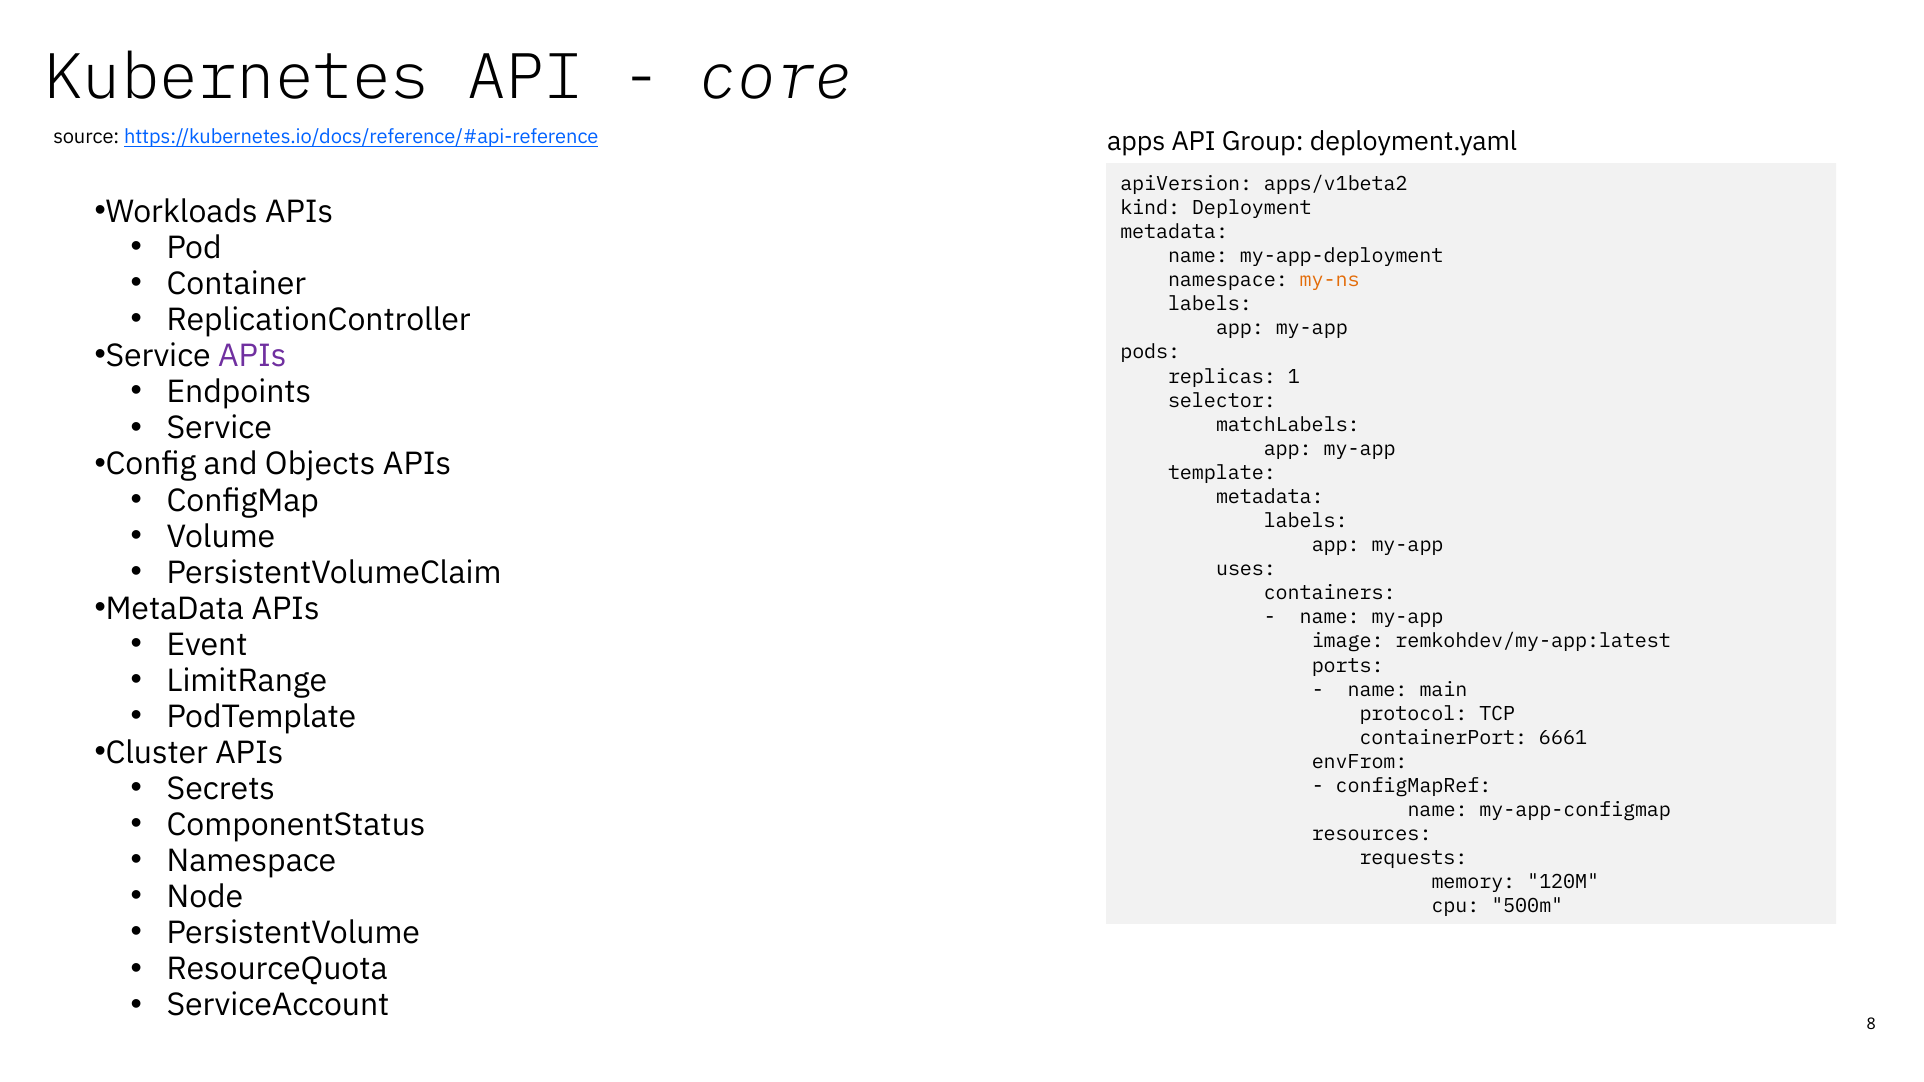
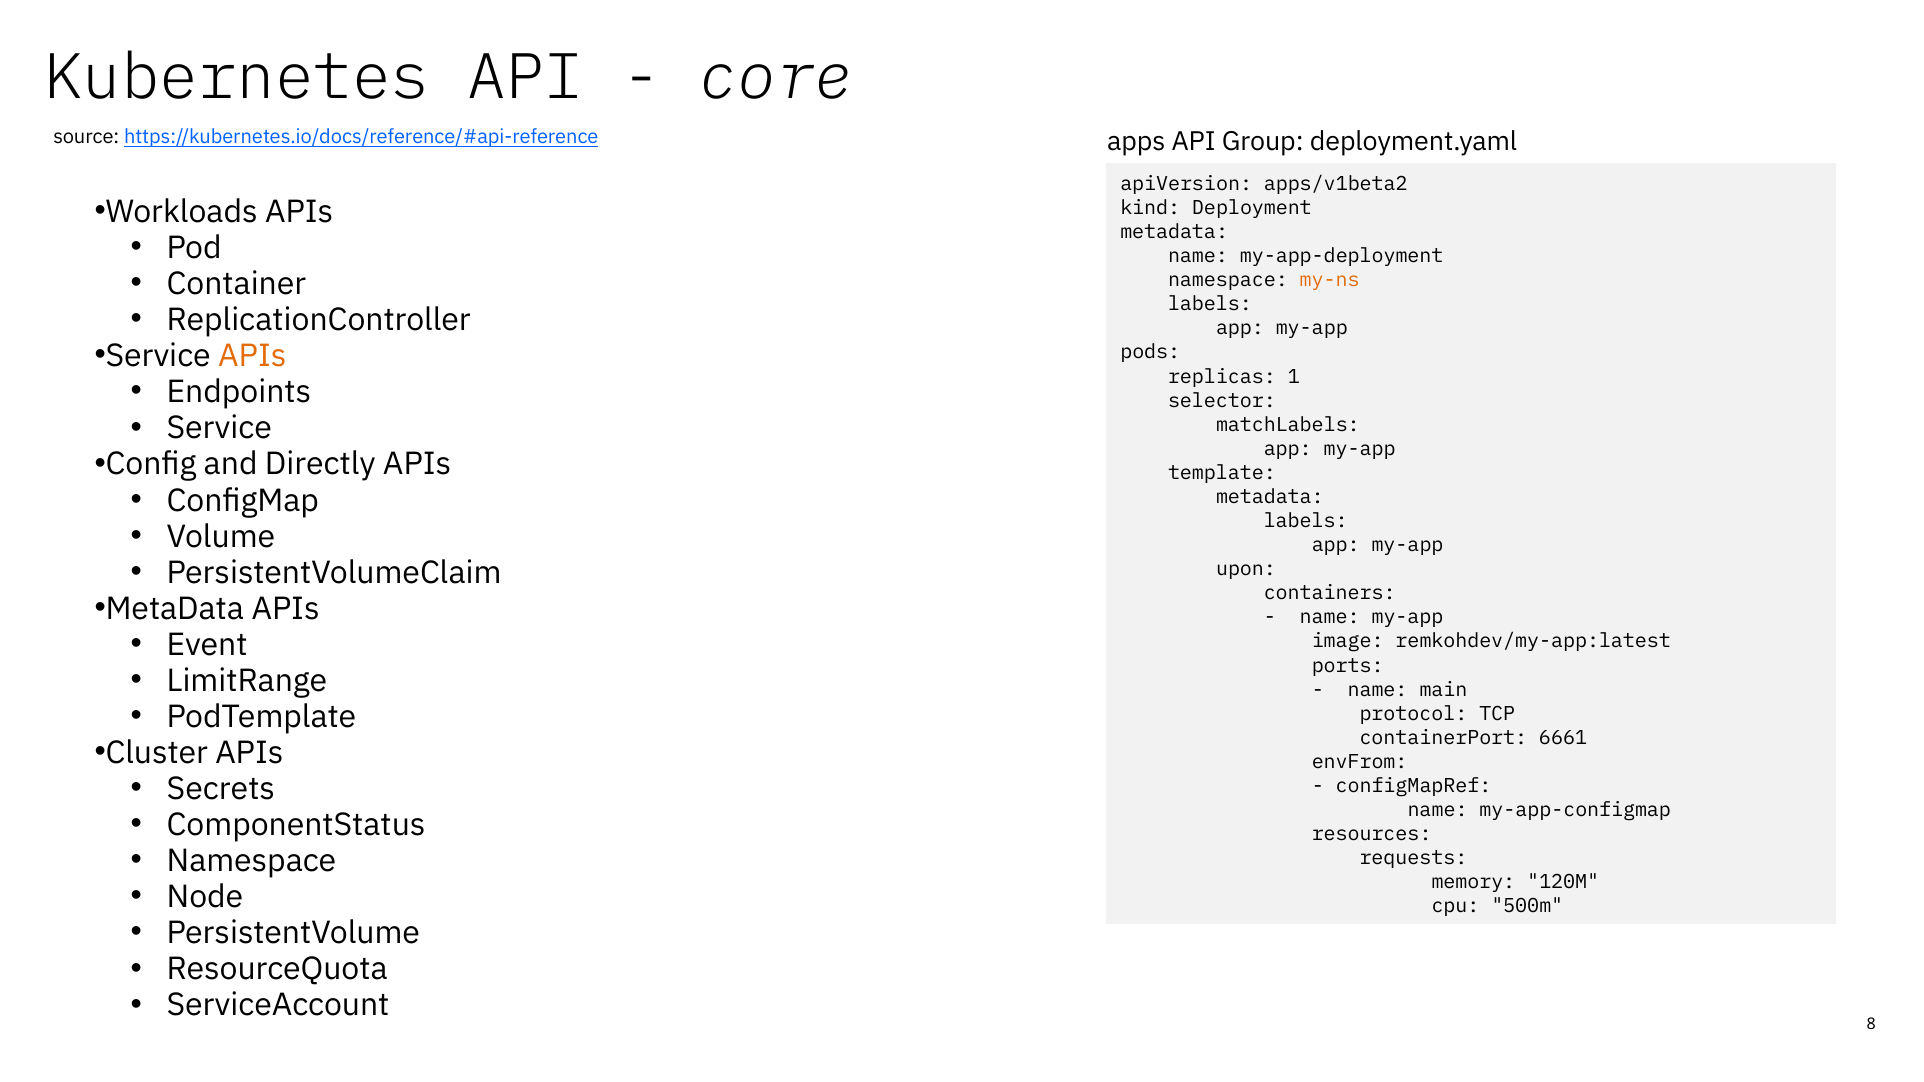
APIs at (252, 356) colour: purple -> orange
Objects: Objects -> Directly
uses: uses -> upon
